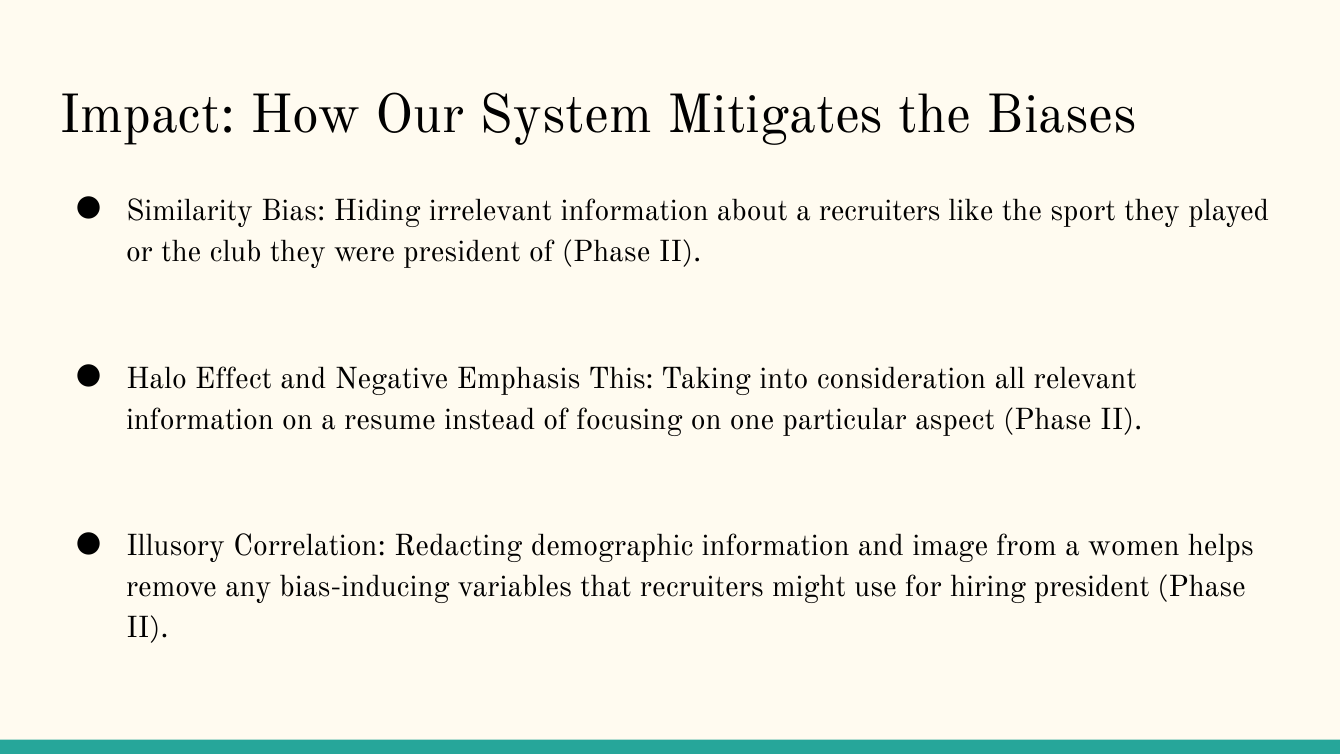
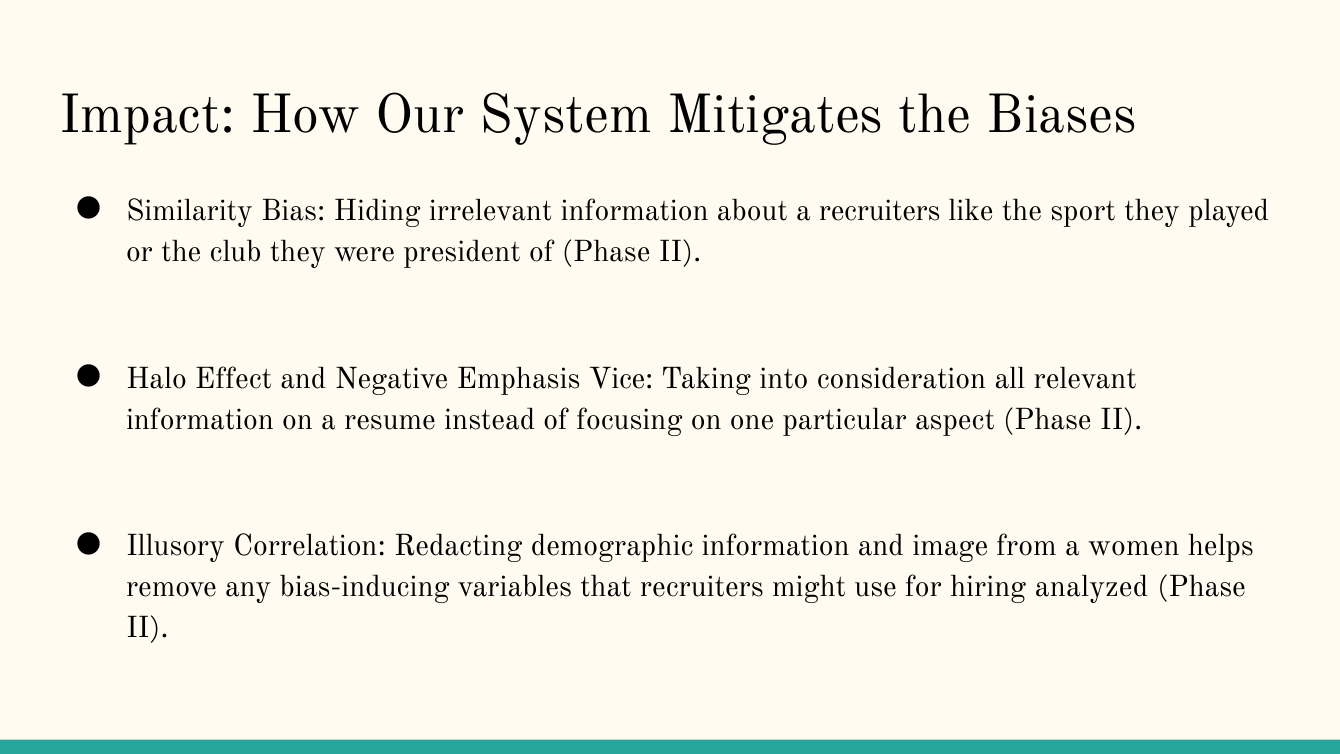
This: This -> Vice
hiring president: president -> analyzed
